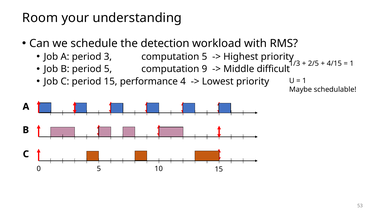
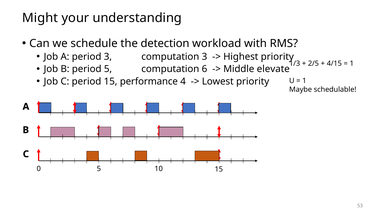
Room: Room -> Might
computation 5: 5 -> 3
9: 9 -> 6
difficult: difficult -> elevate
